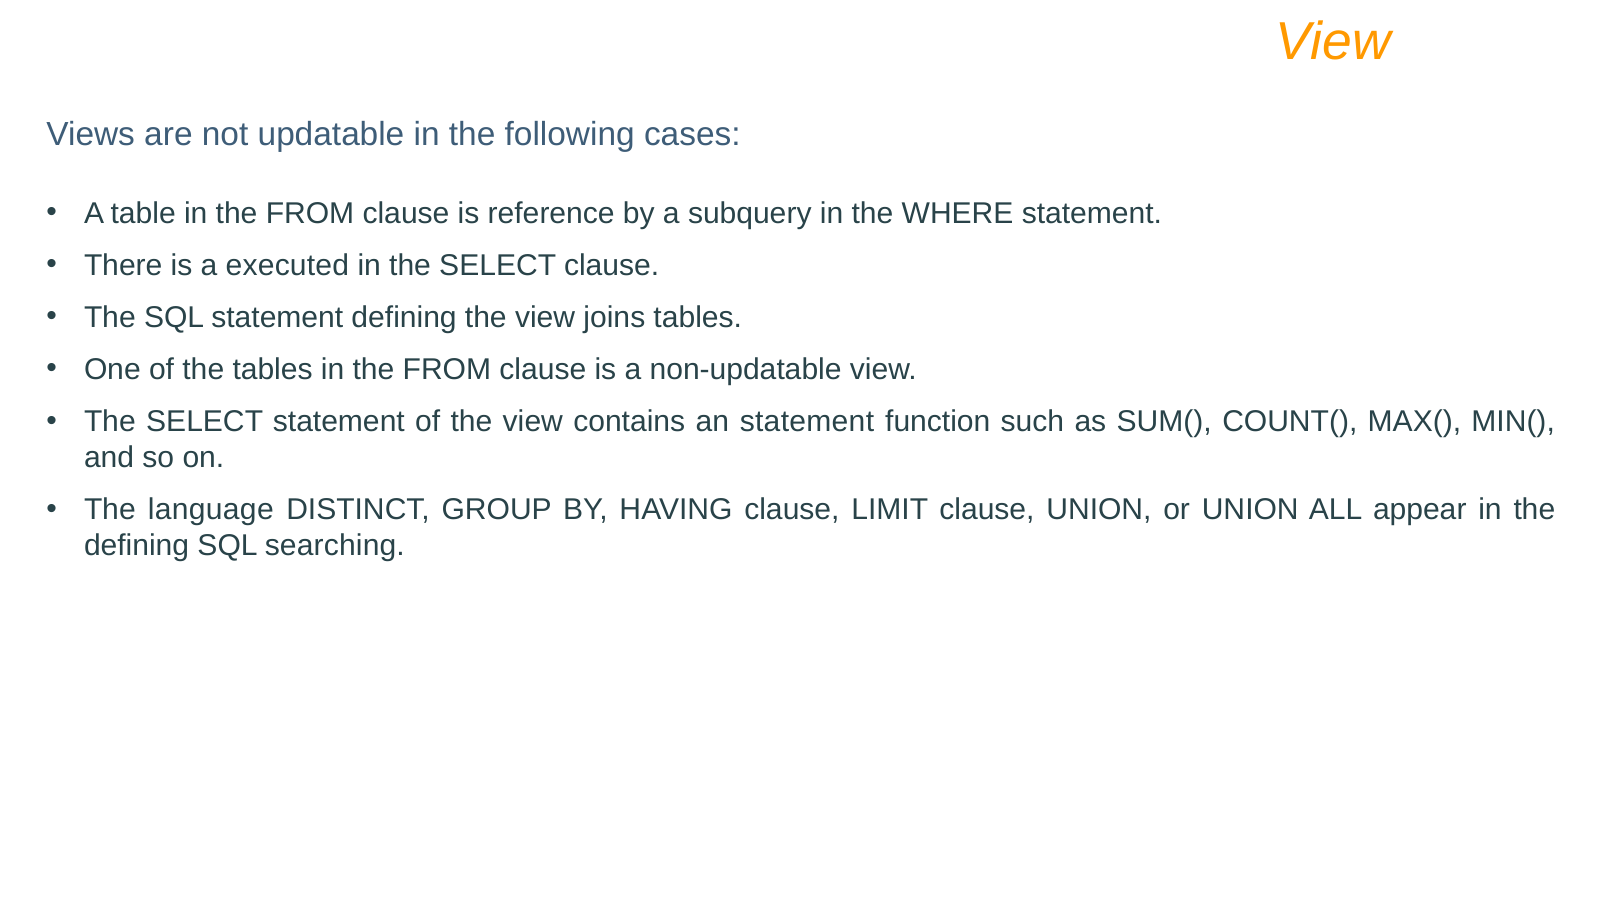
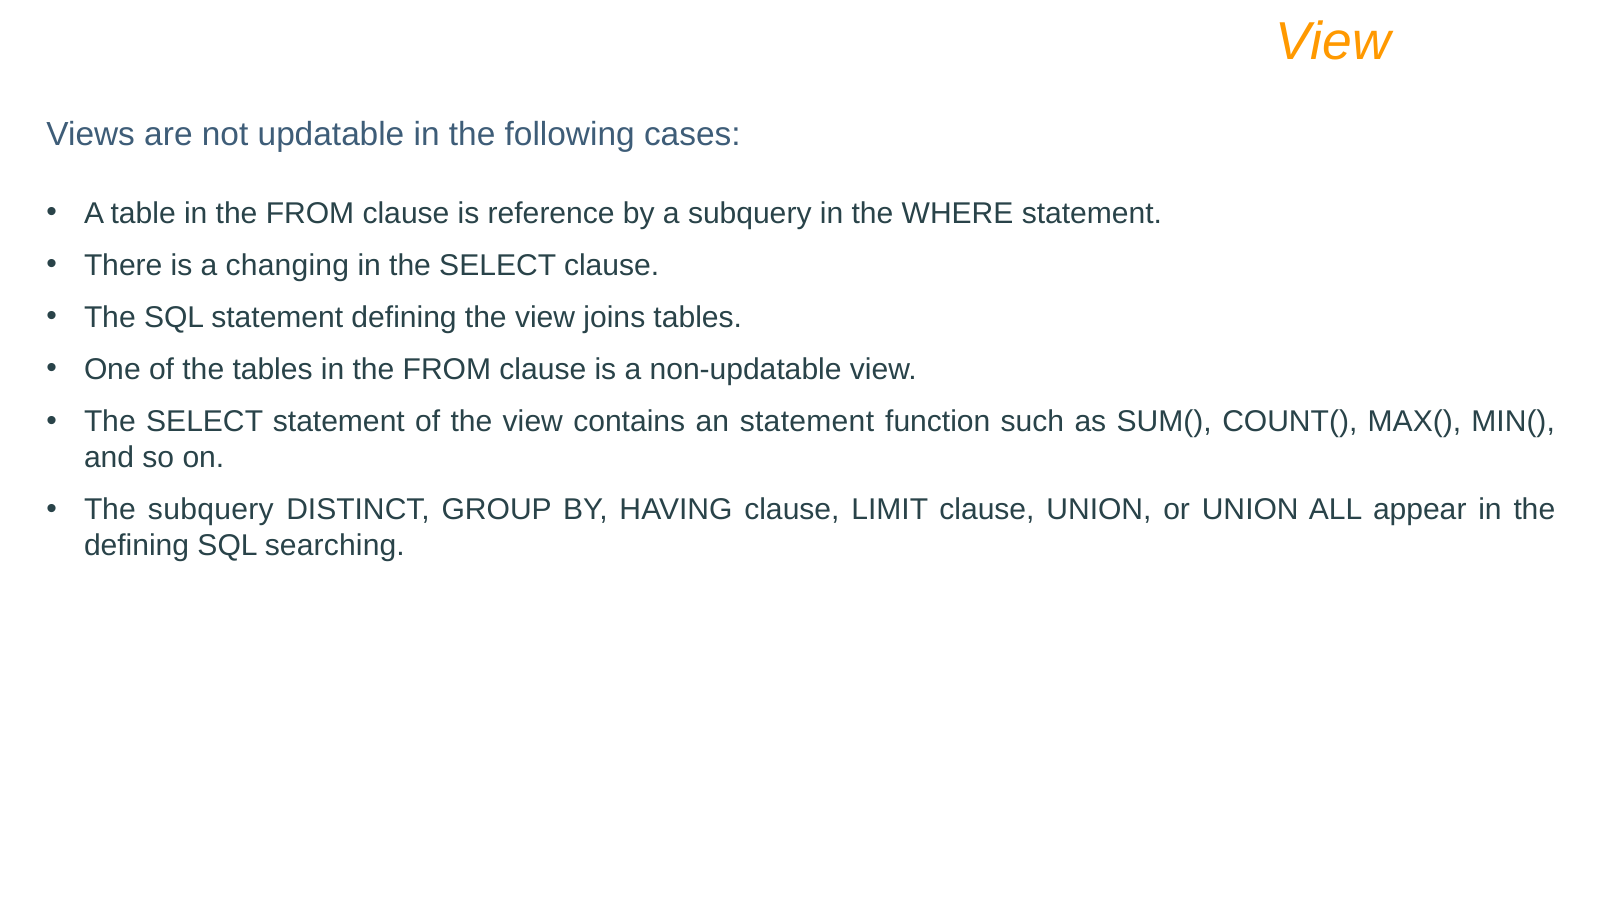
executed: executed -> changing
The language: language -> subquery
